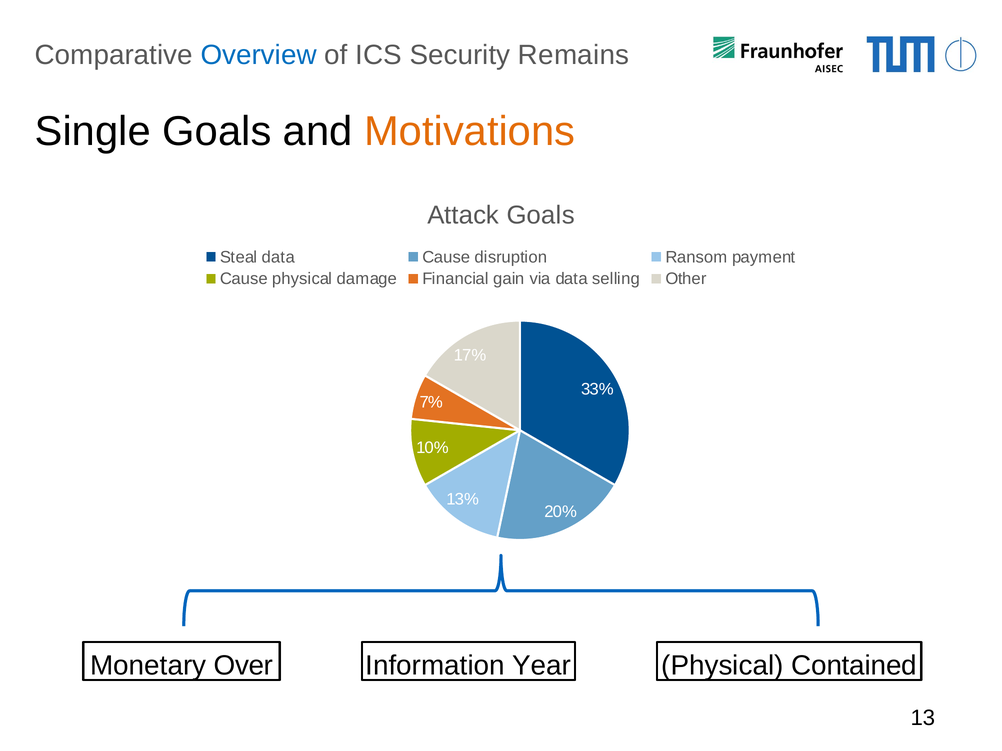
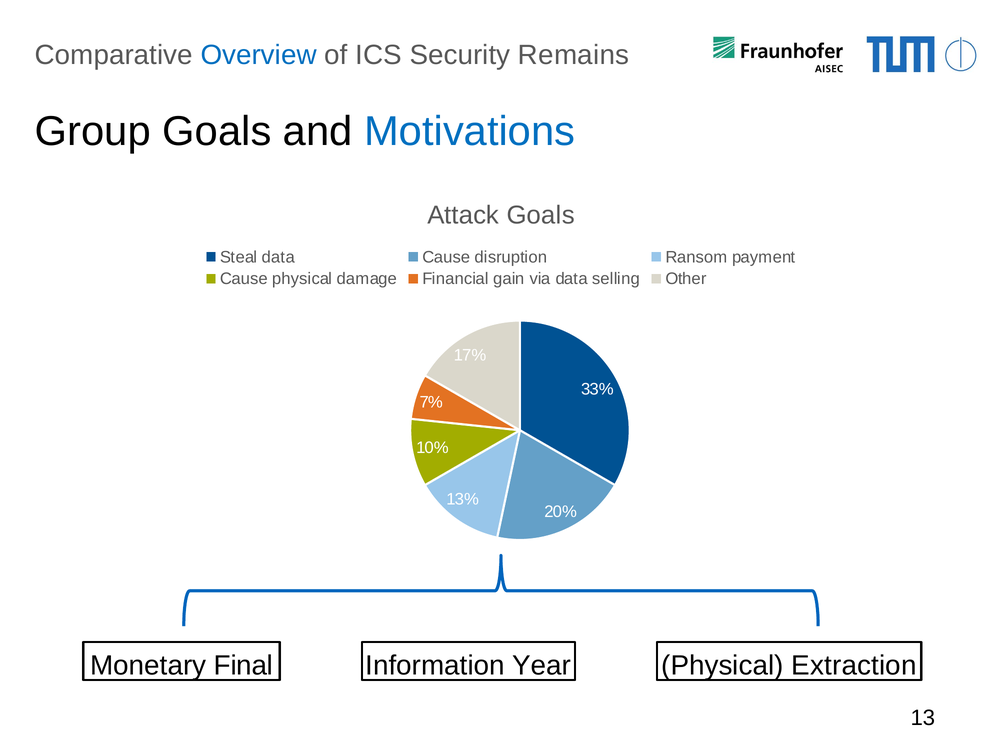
Single: Single -> Group
Motivations colour: orange -> blue
Over: Over -> Final
Contained: Contained -> Extraction
